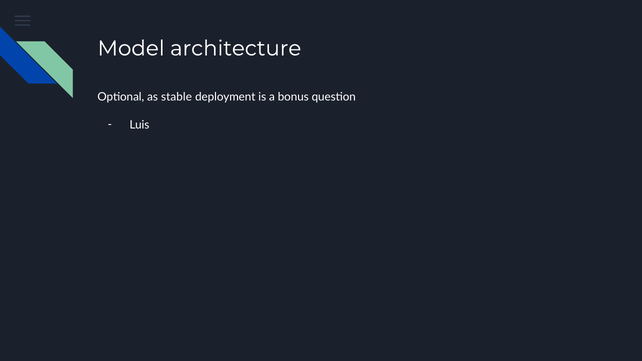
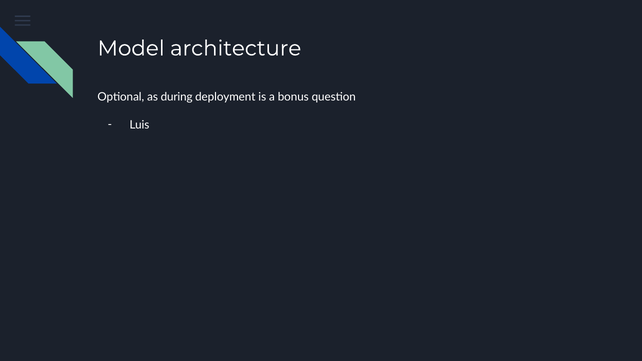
stable: stable -> during
